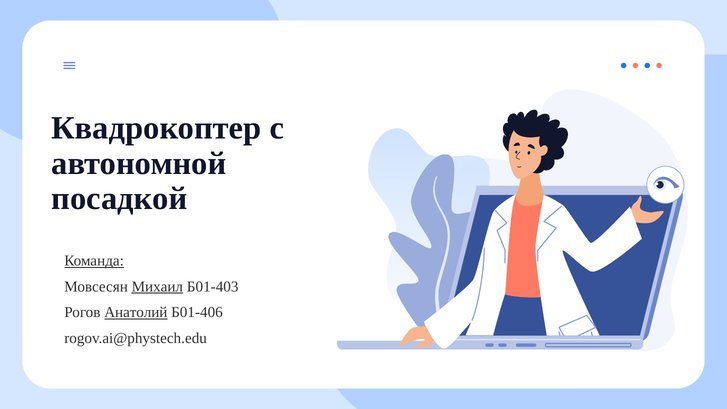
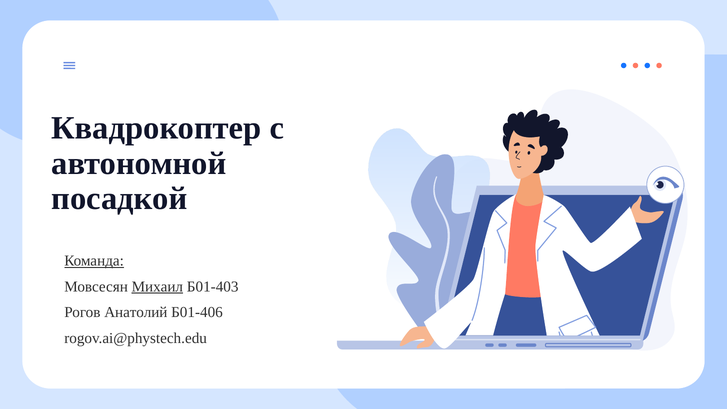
Анатолий underline: present -> none
